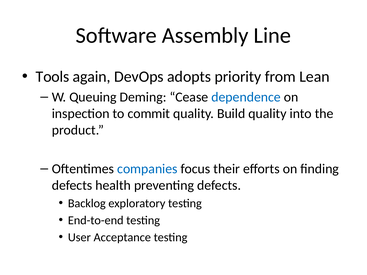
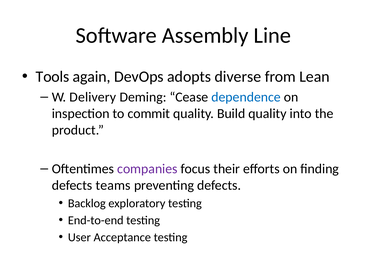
priority: priority -> diverse
Queuing: Queuing -> Delivery
companies colour: blue -> purple
health: health -> teams
